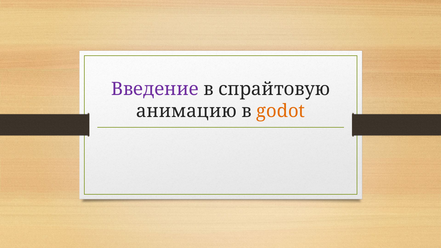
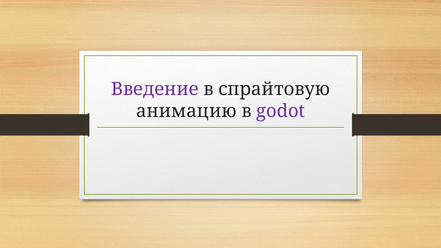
godot colour: orange -> purple
